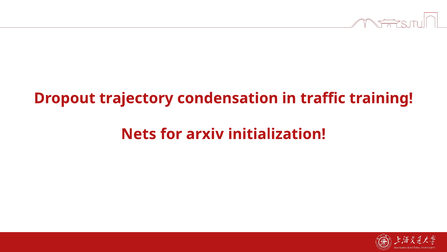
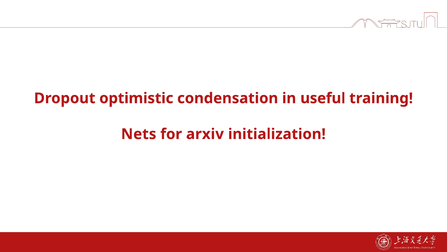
trajectory: trajectory -> optimistic
traffic: traffic -> useful
